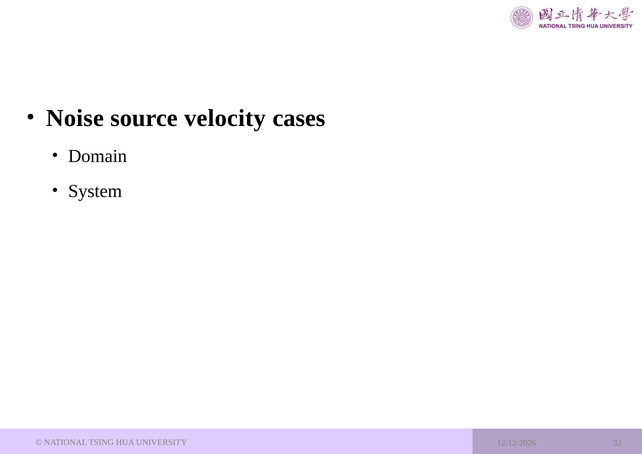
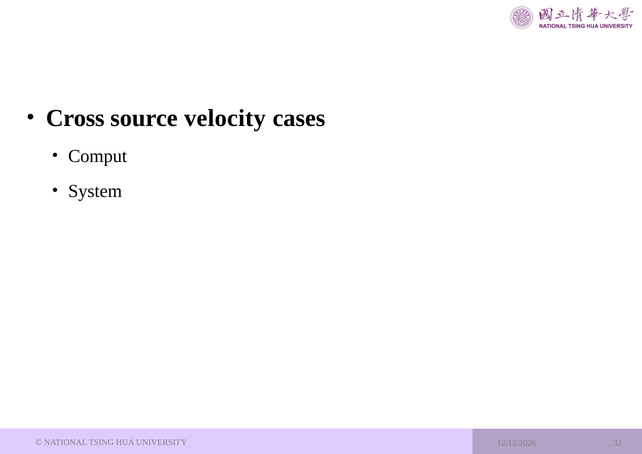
Noise: Noise -> Cross
Domain: Domain -> Comput
